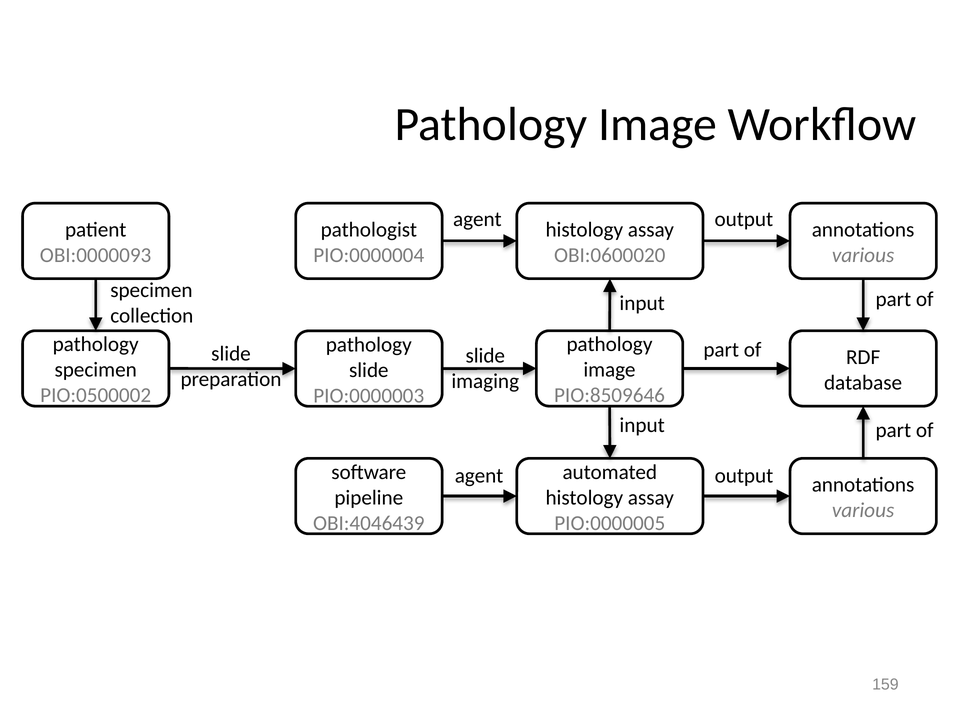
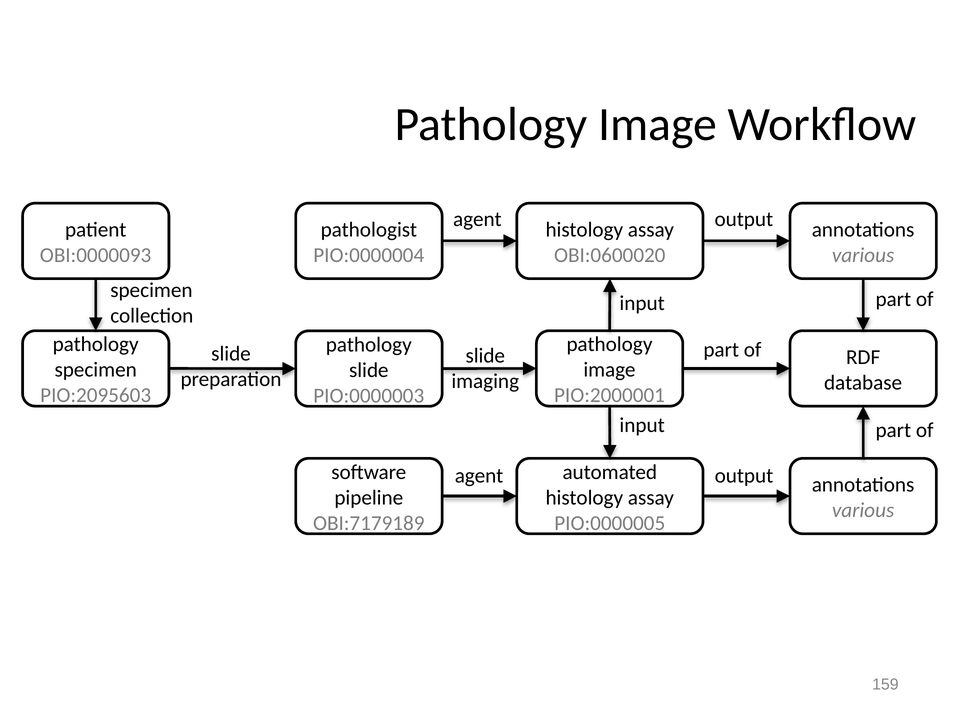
PIO:0500002: PIO:0500002 -> PIO:2095603
PIO:8509646: PIO:8509646 -> PIO:2000001
OBI:4046439: OBI:4046439 -> OBI:7179189
